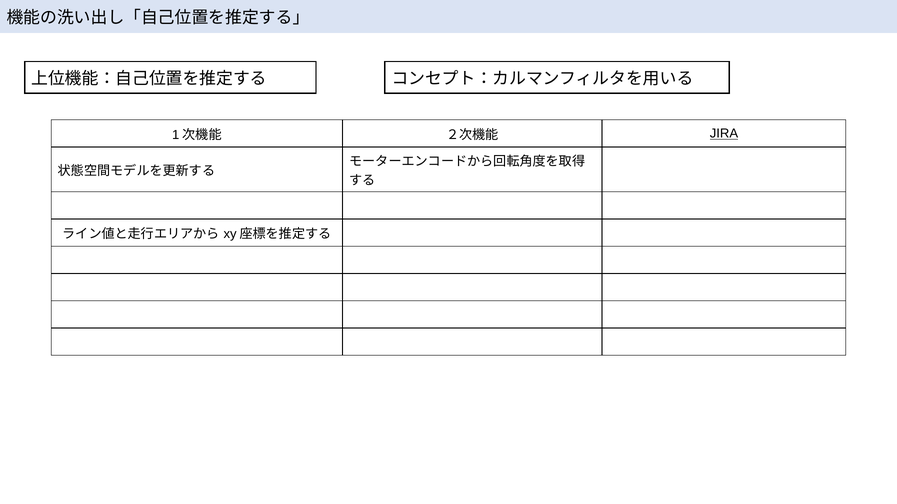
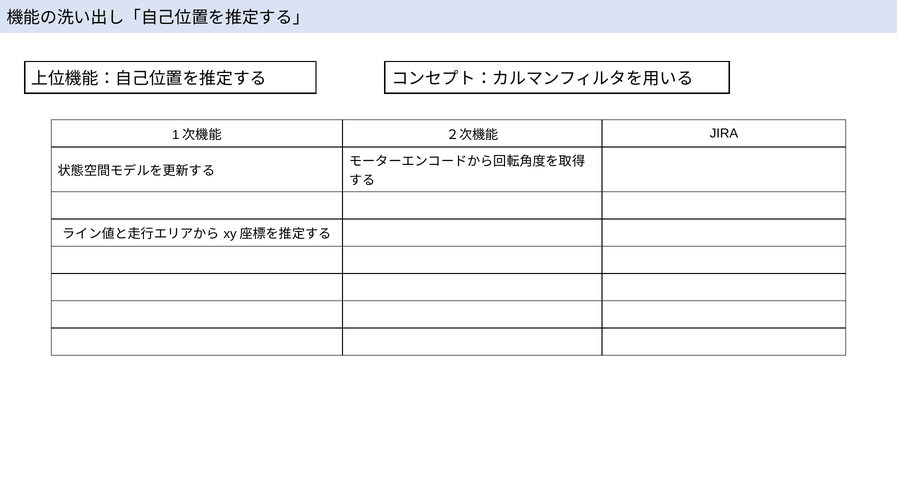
JIRA underline: present -> none
